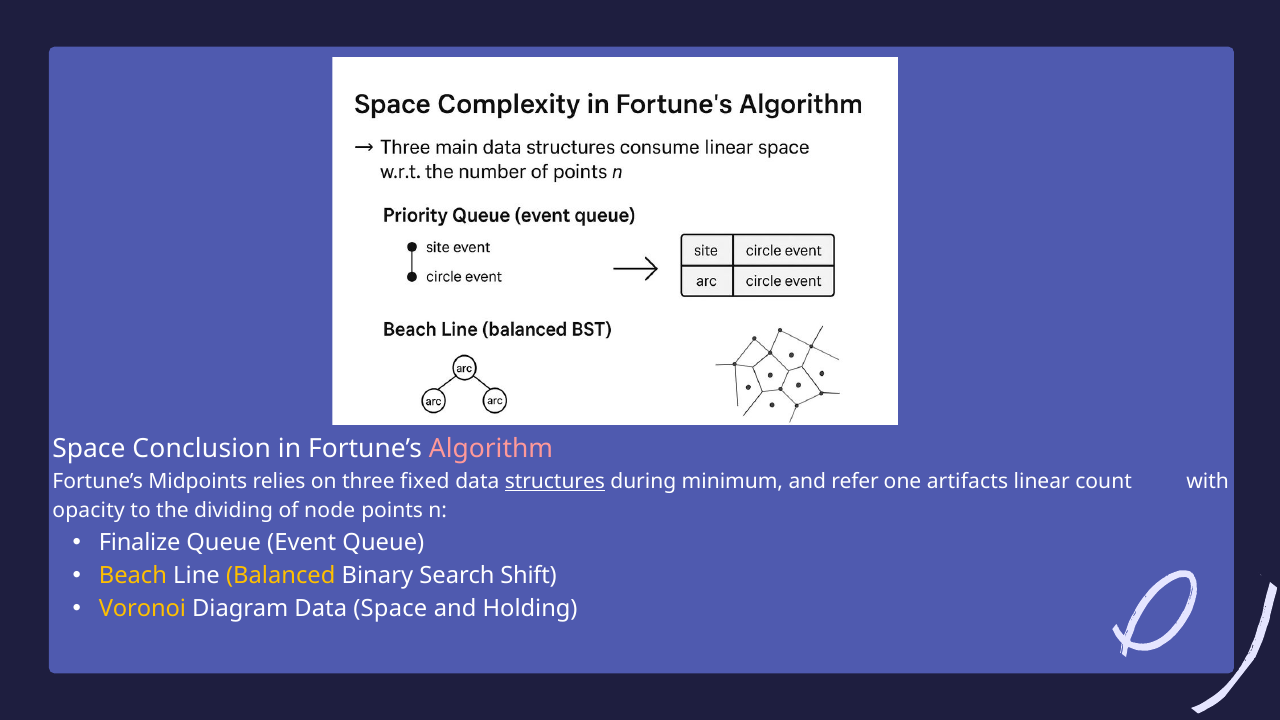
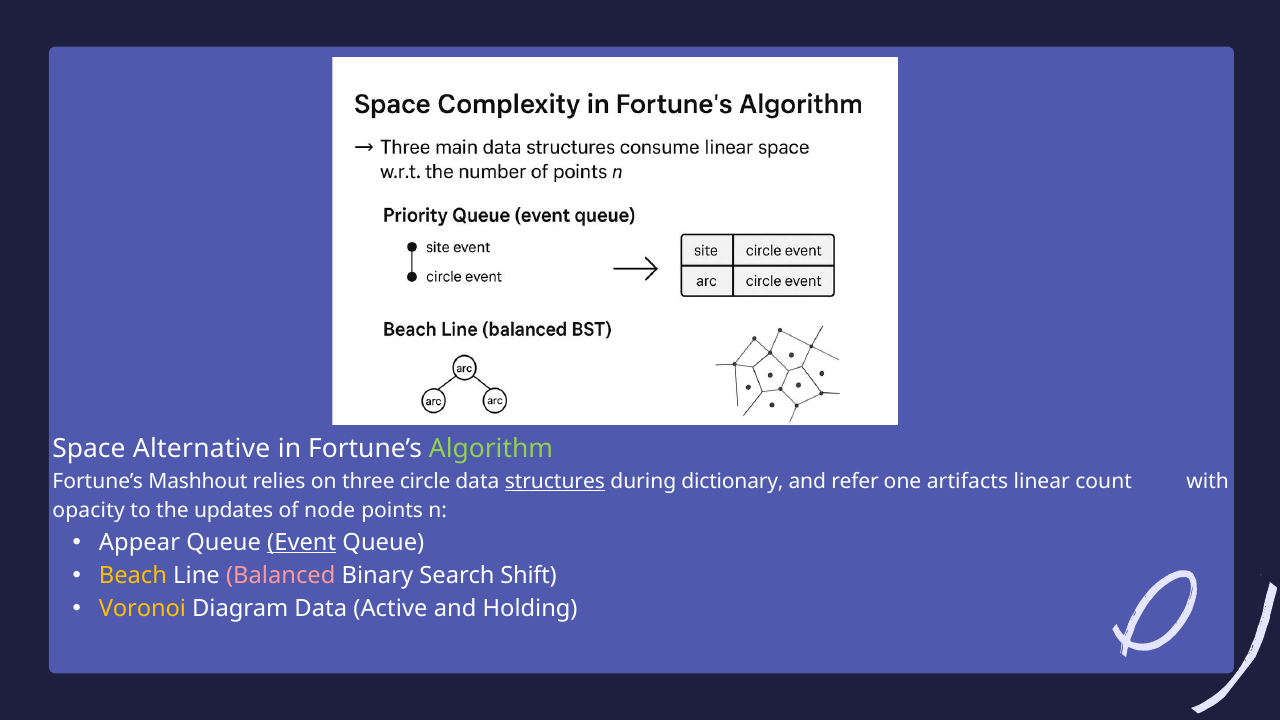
Conclusion: Conclusion -> Alternative
Algorithm colour: pink -> light green
Midpoints: Midpoints -> Mashhout
fixed: fixed -> circle
minimum: minimum -> dictionary
dividing: dividing -> updates
Finalize: Finalize -> Appear
Event underline: none -> present
Balanced colour: yellow -> pink
Data Space: Space -> Active
